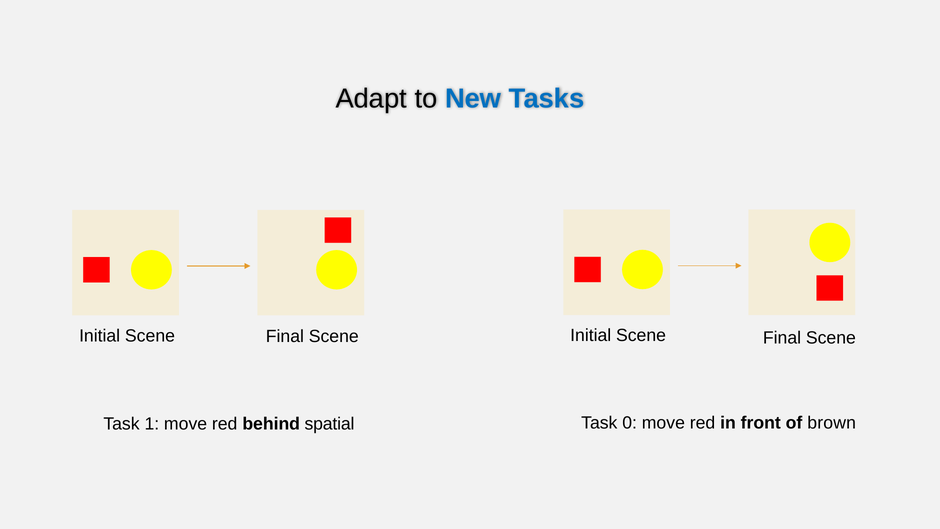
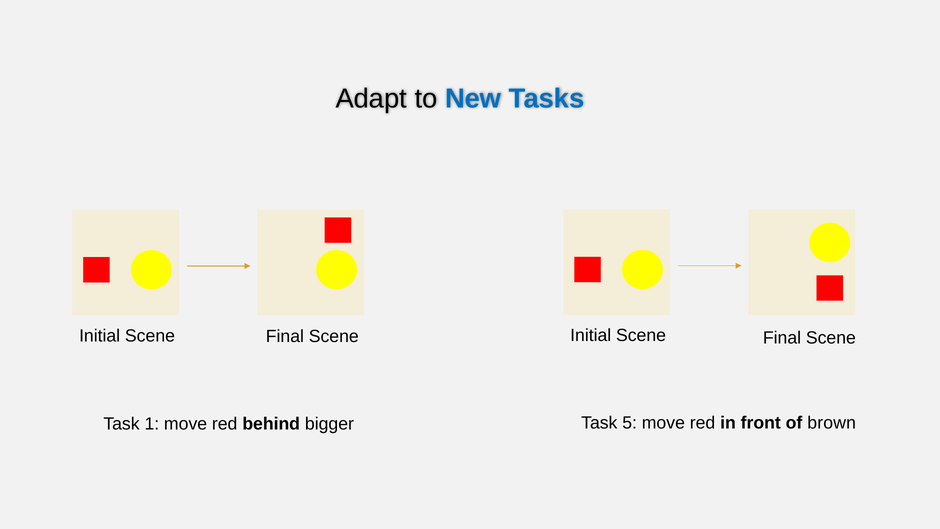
spatial: spatial -> bigger
0: 0 -> 5
